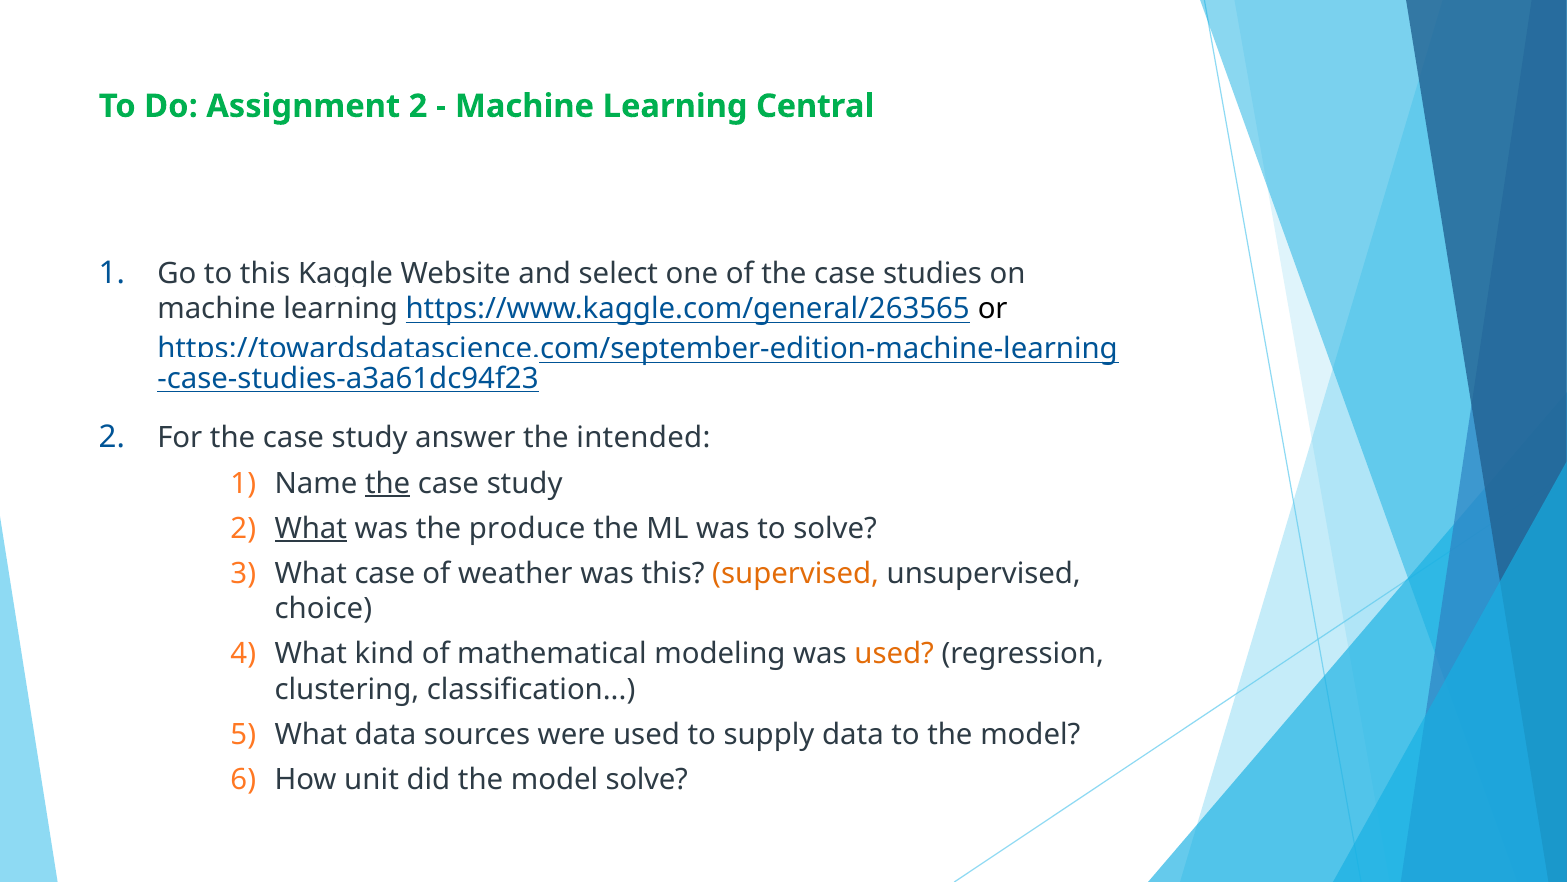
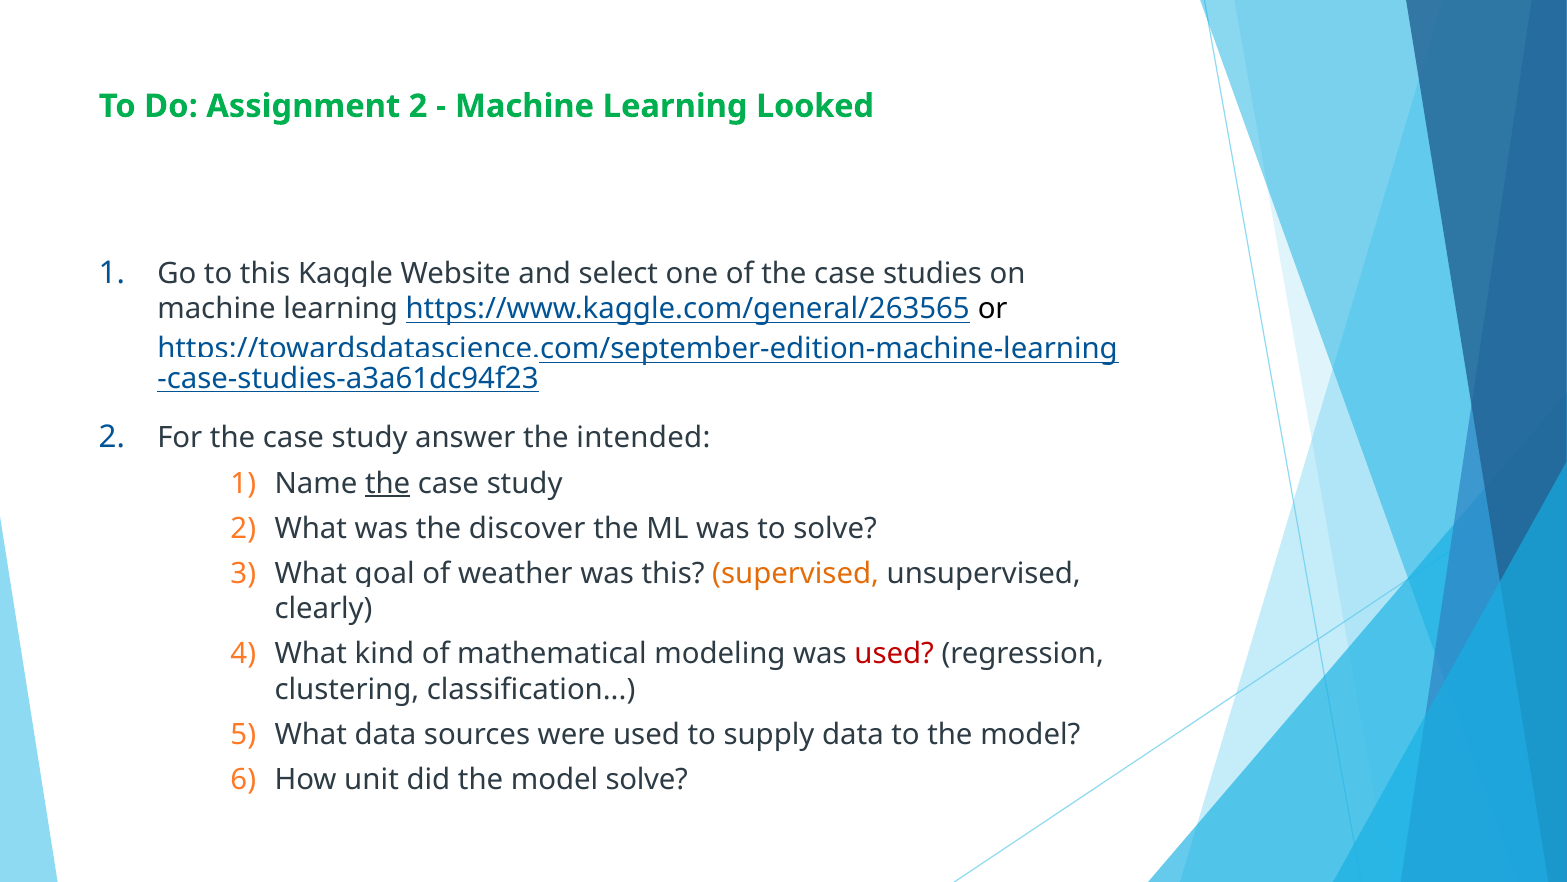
Central: Central -> Looked
What at (311, 528) underline: present -> none
produce: produce -> discover
case at (385, 573): case -> goal
choice: choice -> clearly
used at (894, 654) colour: orange -> red
